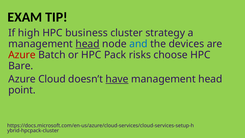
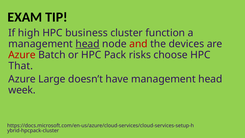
strategy: strategy -> function
and colour: blue -> red
Bare: Bare -> That
Cloud: Cloud -> Large
have underline: present -> none
point: point -> week
